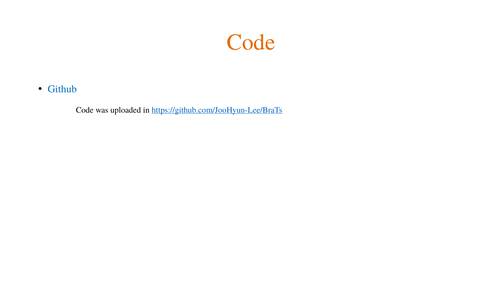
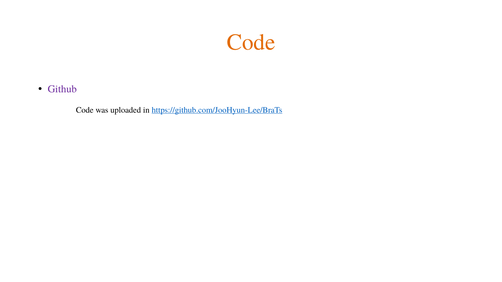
Github colour: blue -> purple
